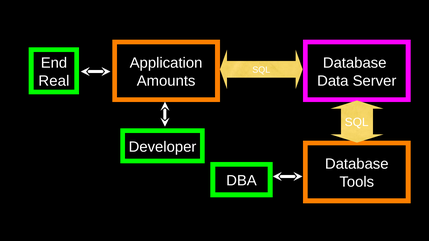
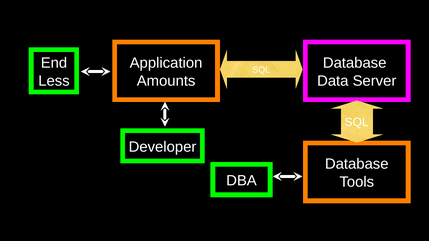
Real: Real -> Less
